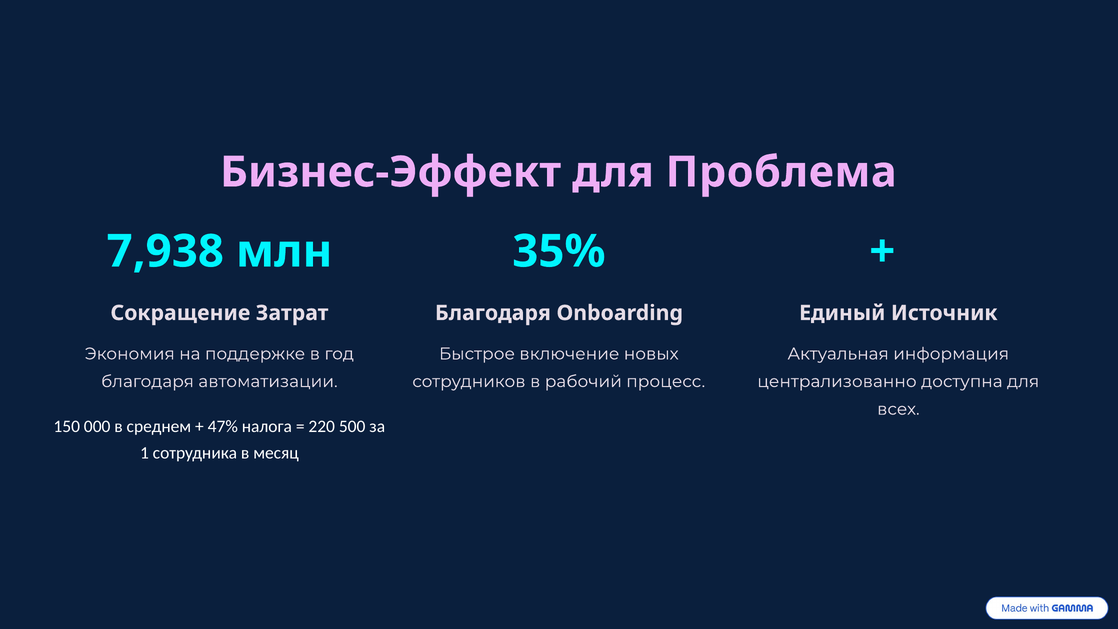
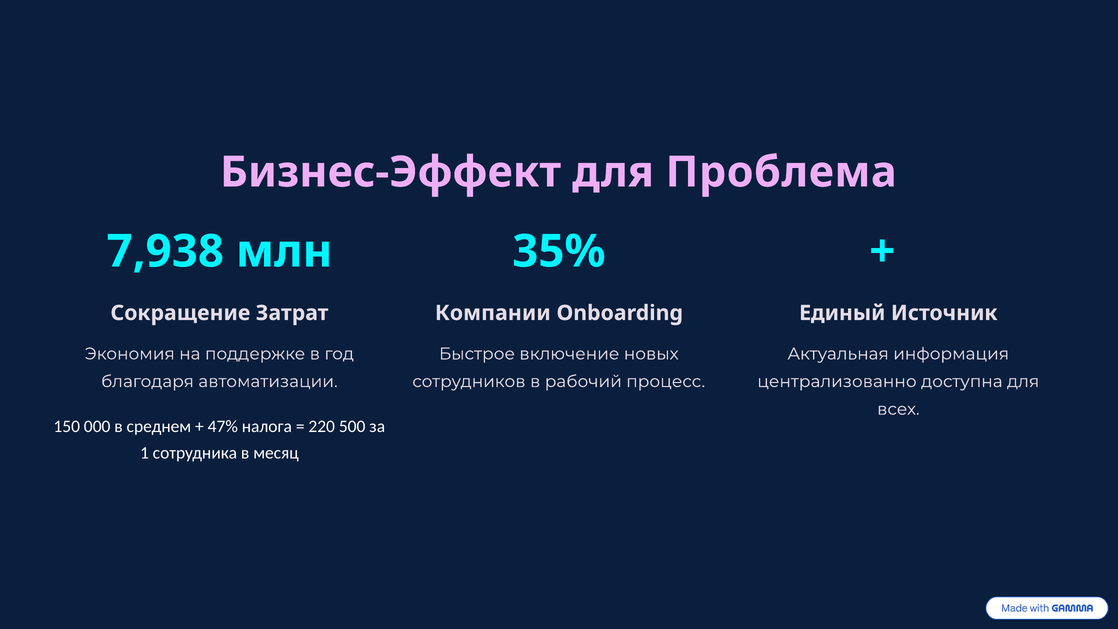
Благодаря at (493, 313): Благодаря -> Компании
